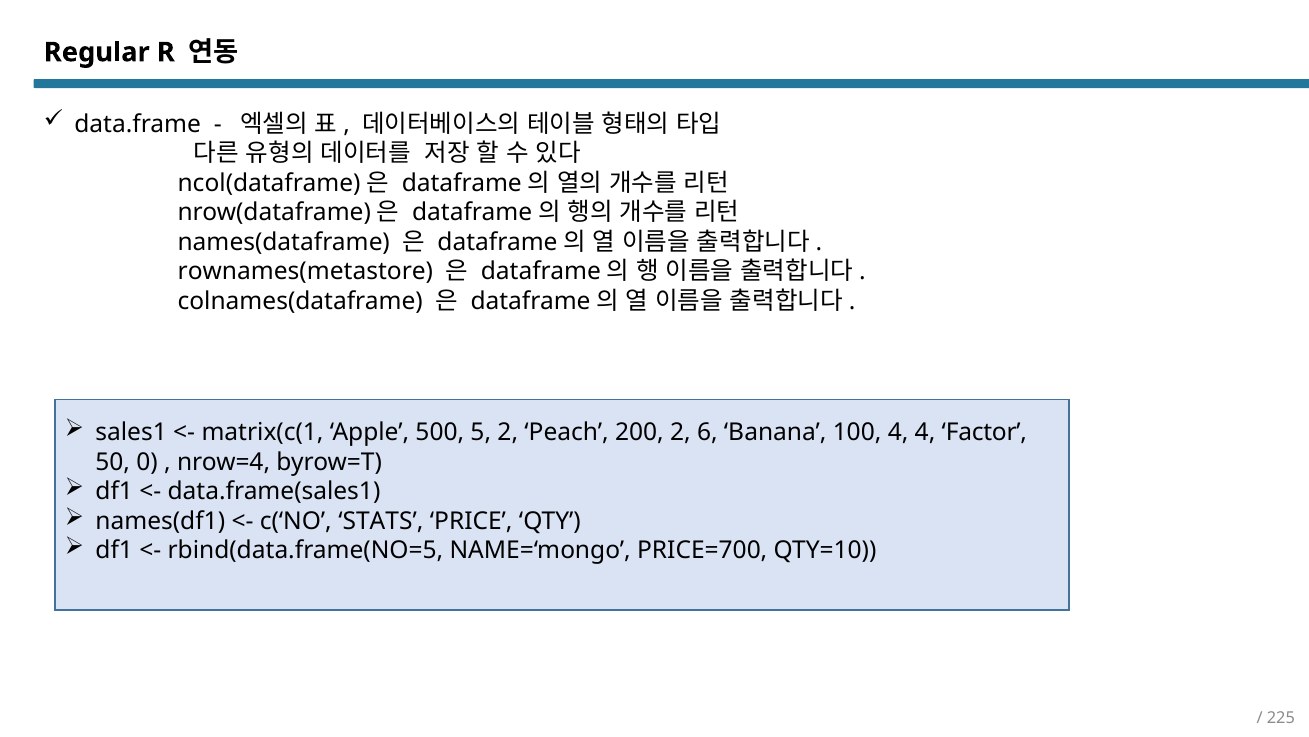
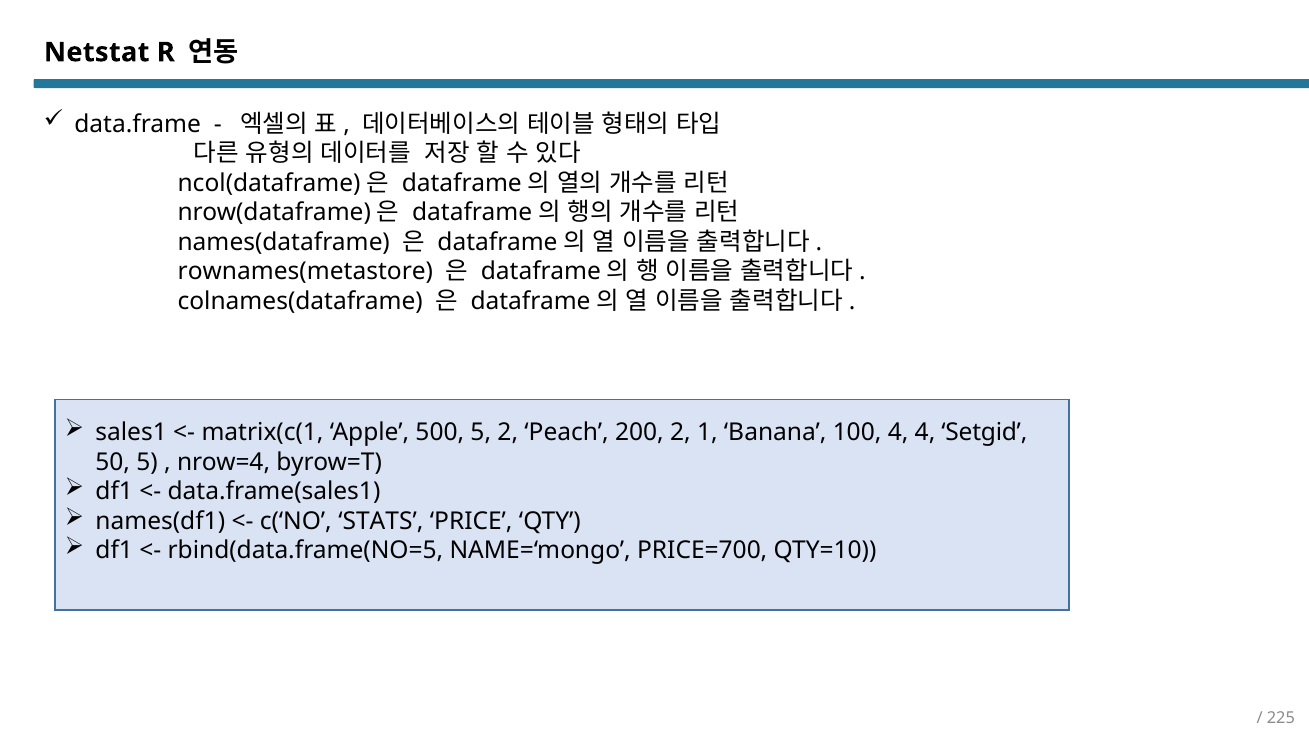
Regular: Regular -> Netstat
6: 6 -> 1
Factor: Factor -> Setgid
50 0: 0 -> 5
